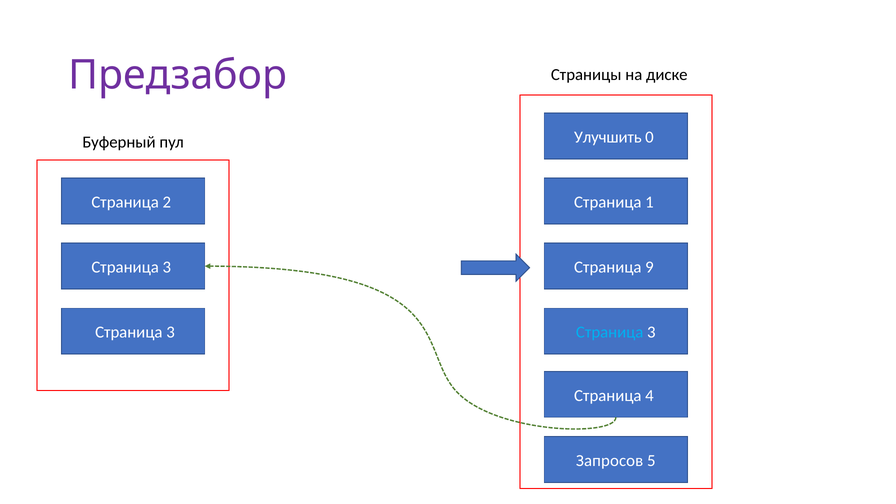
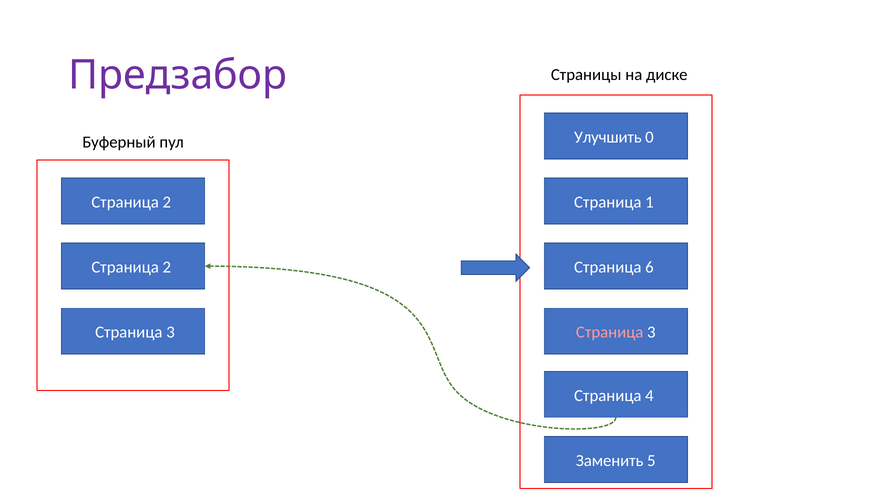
3 at (167, 267): 3 -> 2
9: 9 -> 6
Страница at (610, 332) colour: light blue -> pink
Запросов: Запросов -> Заменить
